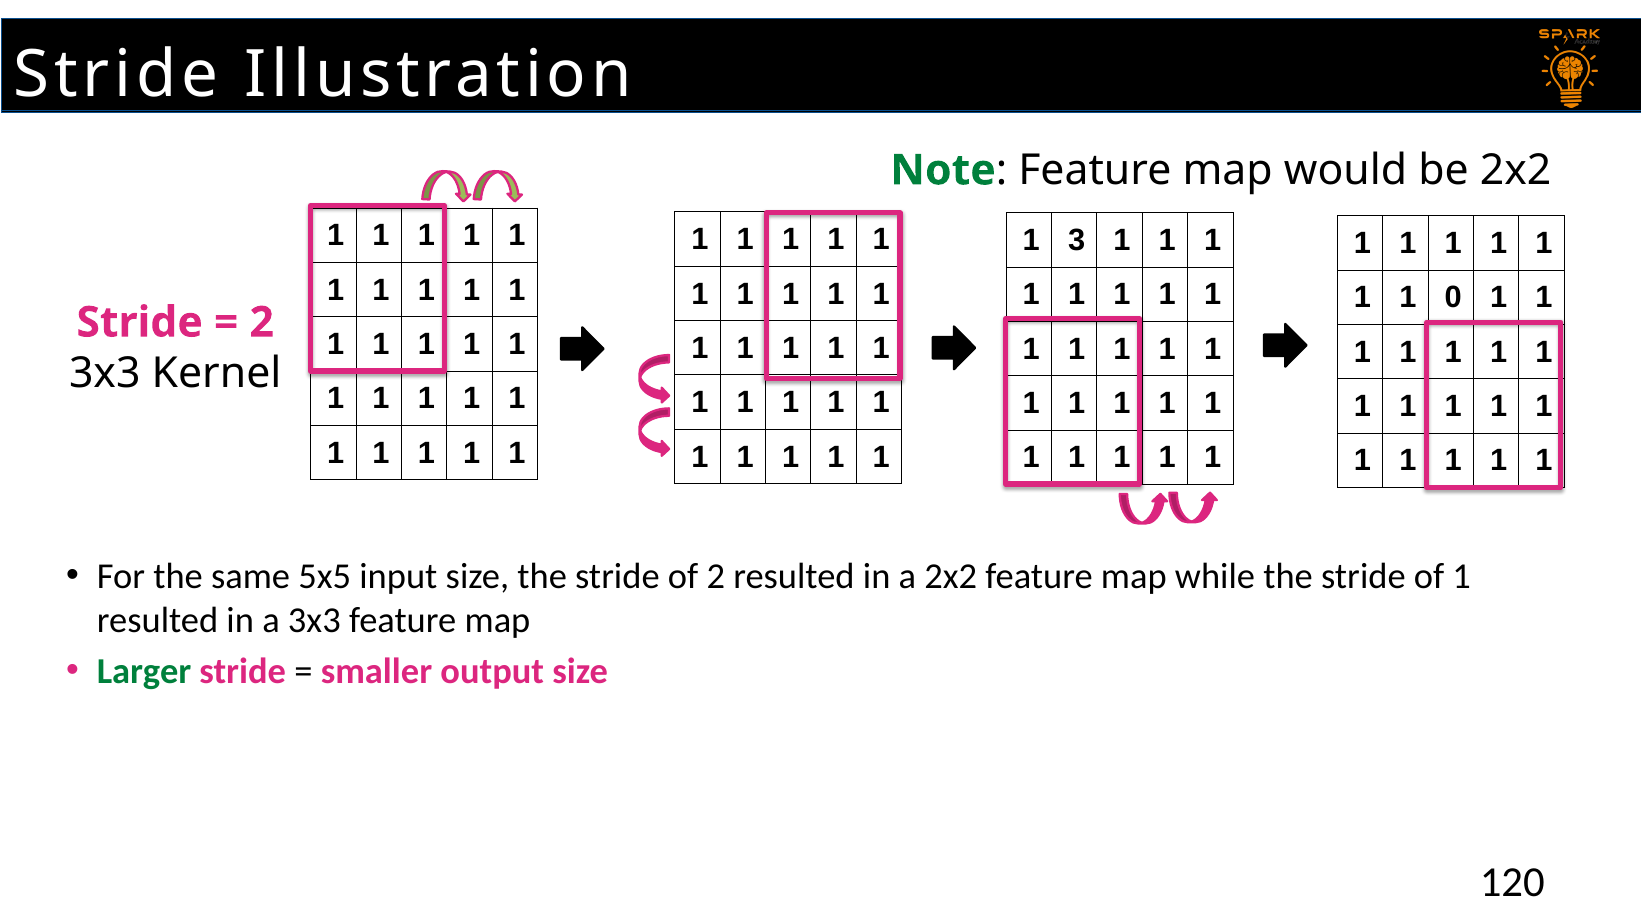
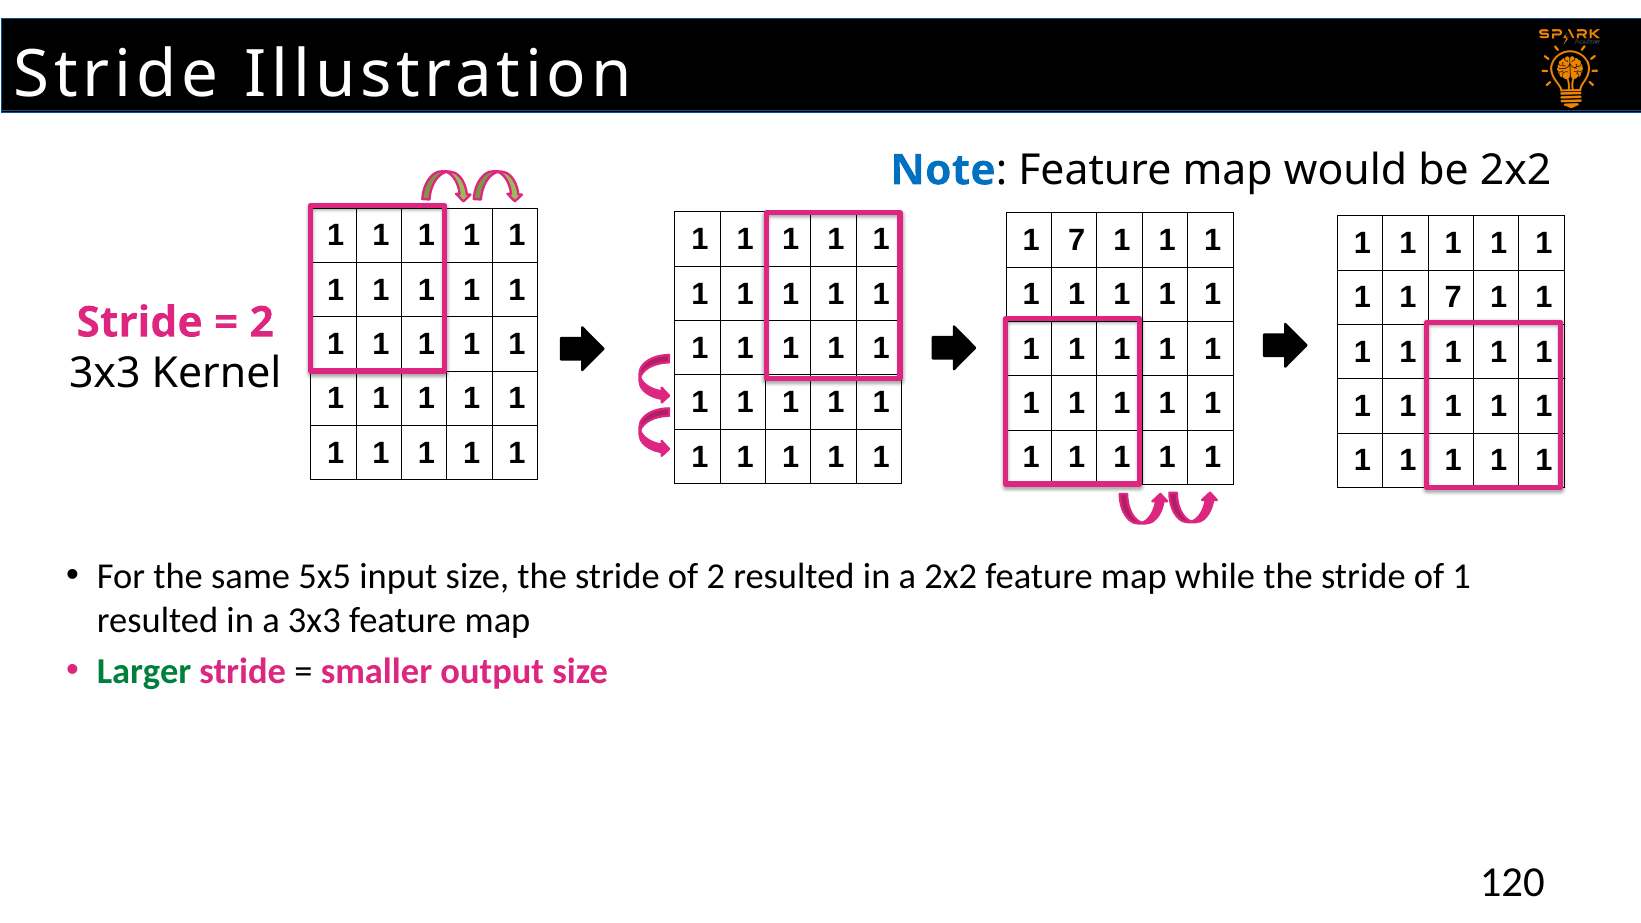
Note colour: green -> blue
3 at (1077, 240): 3 -> 7
0 at (1453, 298): 0 -> 7
